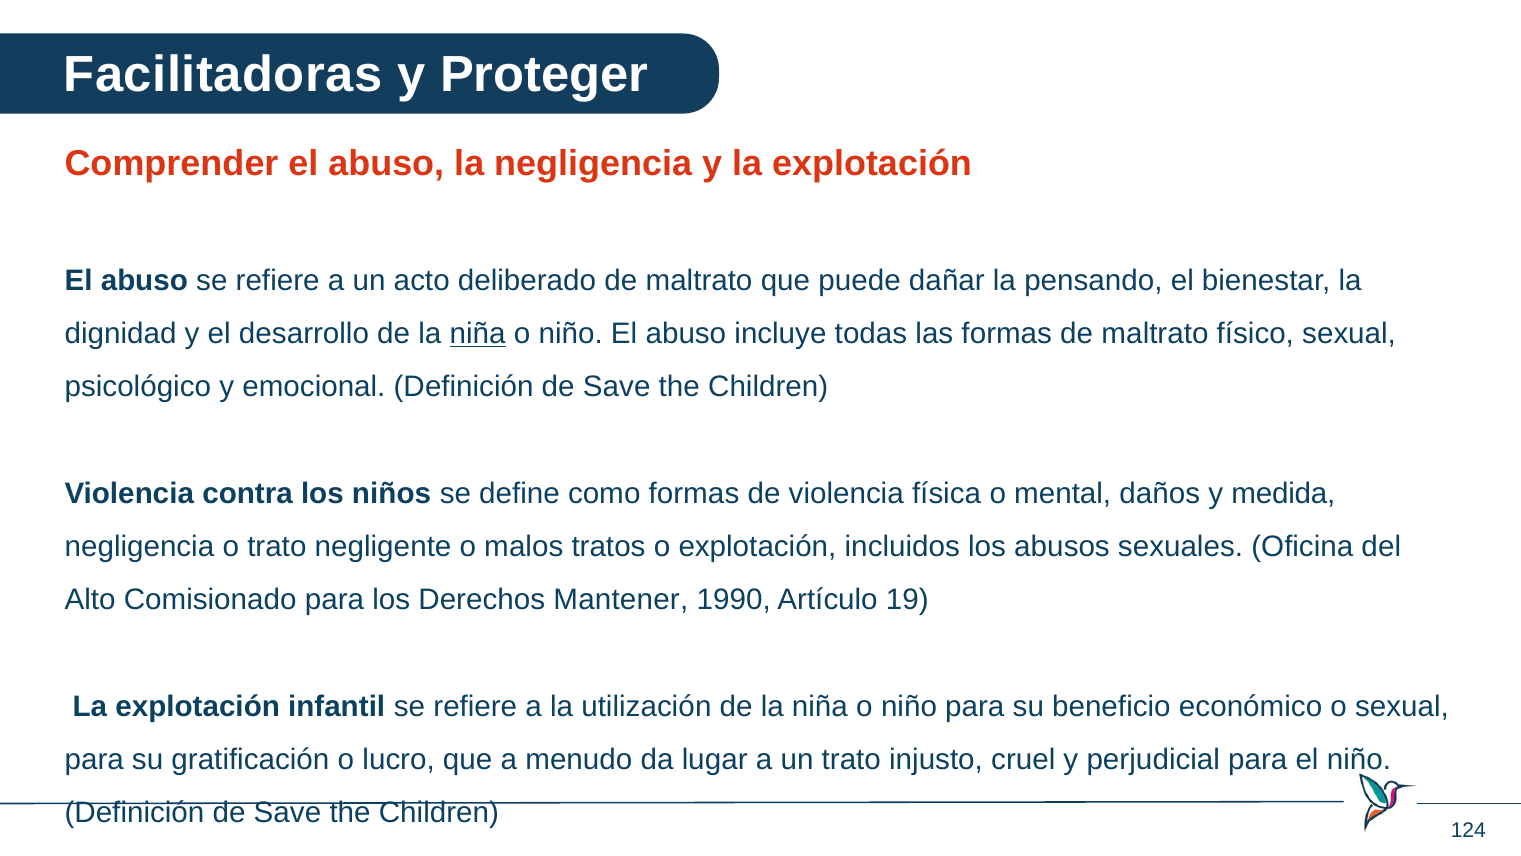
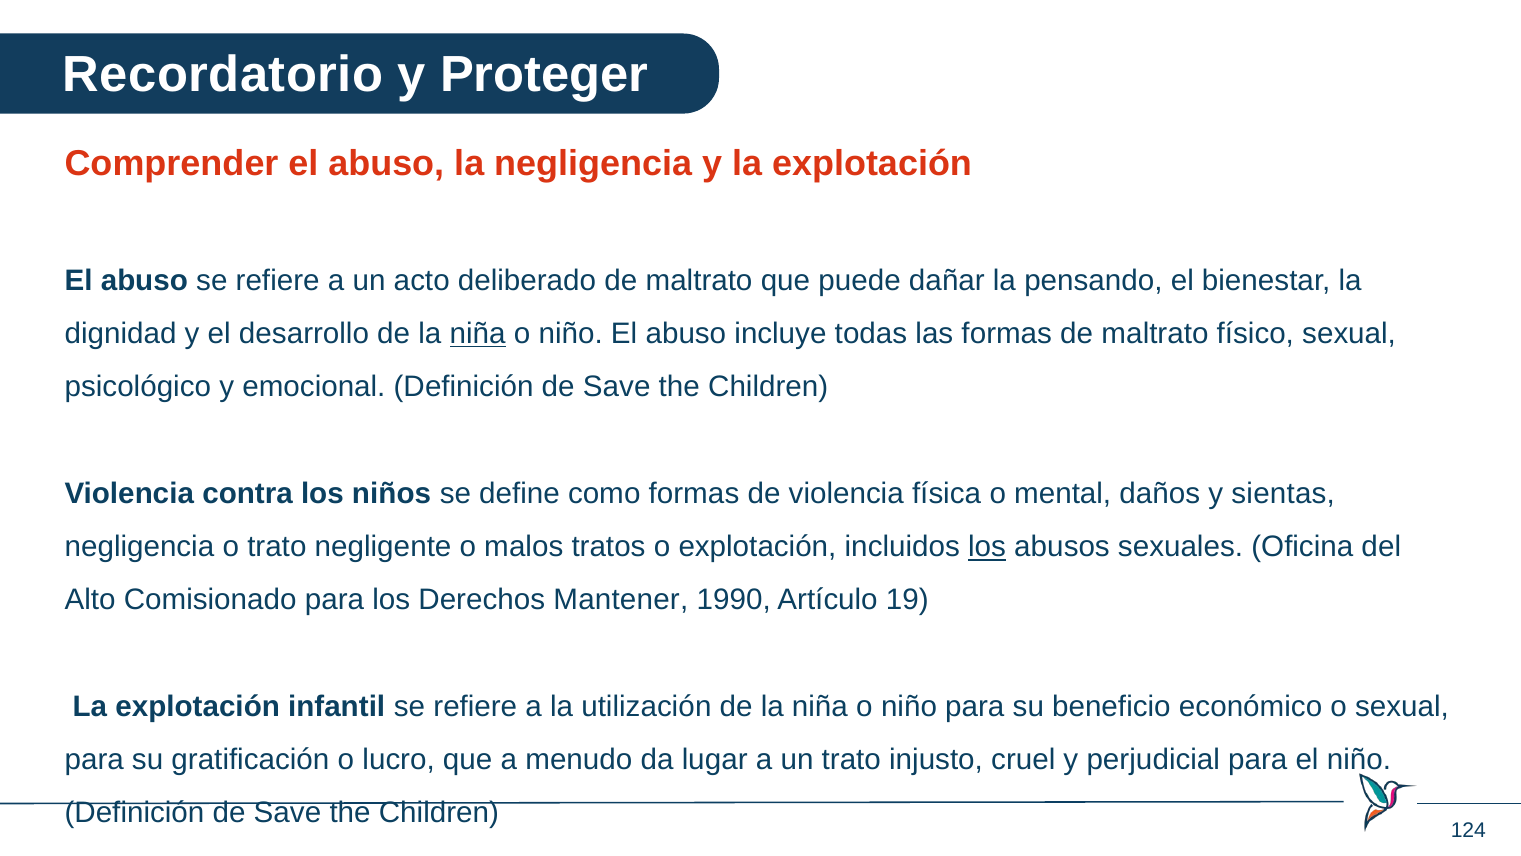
Facilitadoras: Facilitadoras -> Recordatorio
medida: medida -> sientas
los at (987, 547) underline: none -> present
